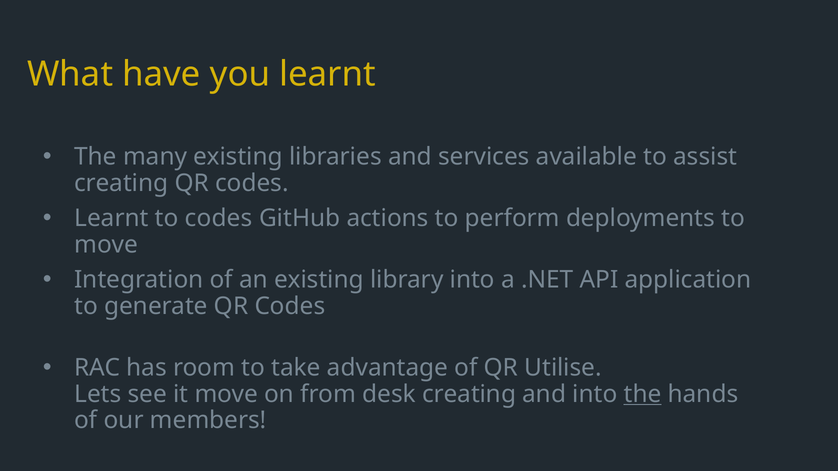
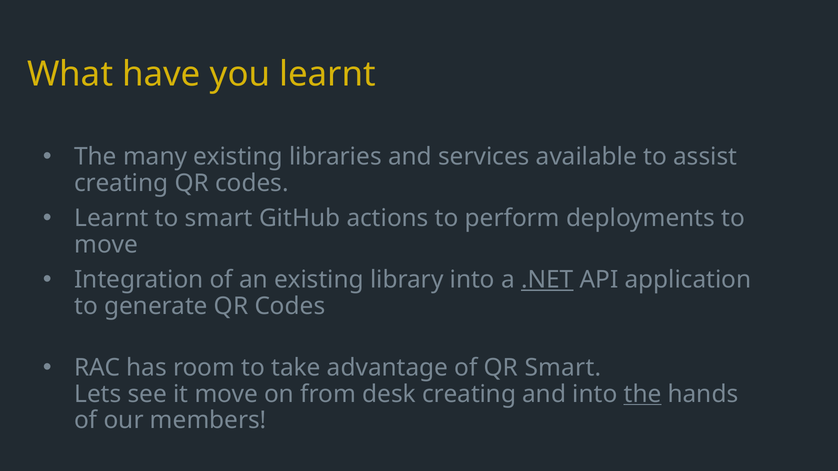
to codes: codes -> smart
.NET underline: none -> present
QR Utilise: Utilise -> Smart
